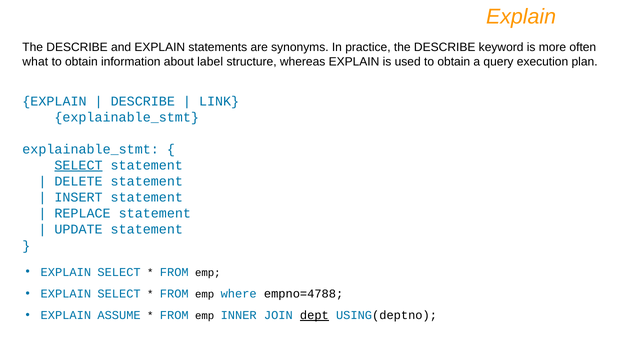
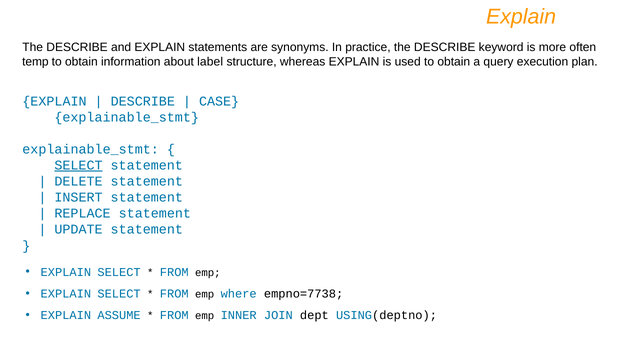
what: what -> temp
LINK: LINK -> CASE
empno=4788: empno=4788 -> empno=7738
dept underline: present -> none
